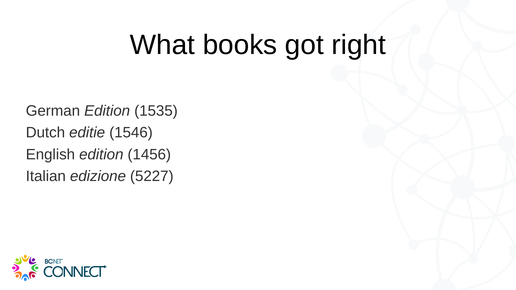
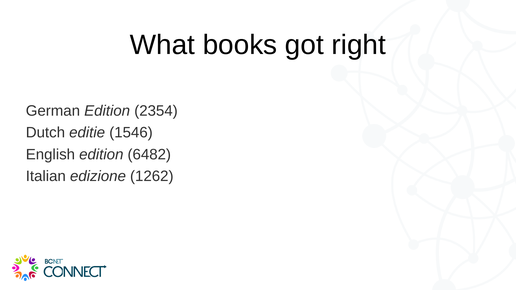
1535: 1535 -> 2354
1456: 1456 -> 6482
5227: 5227 -> 1262
